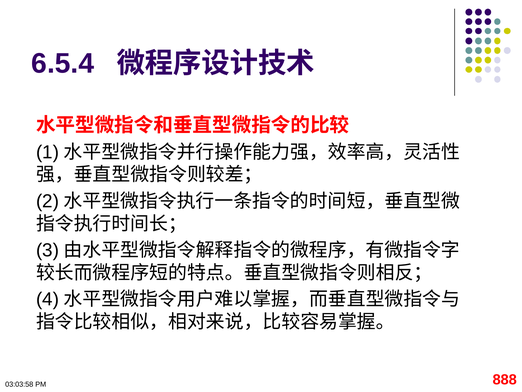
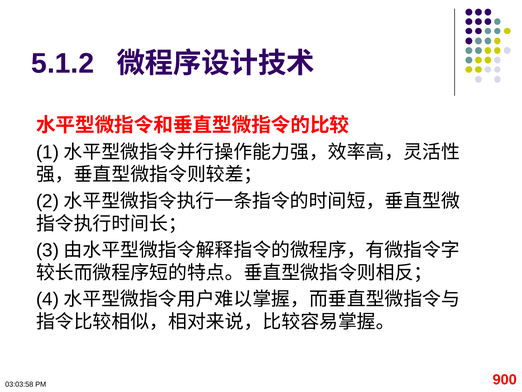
6.5.4: 6.5.4 -> 5.1.2
888: 888 -> 900
